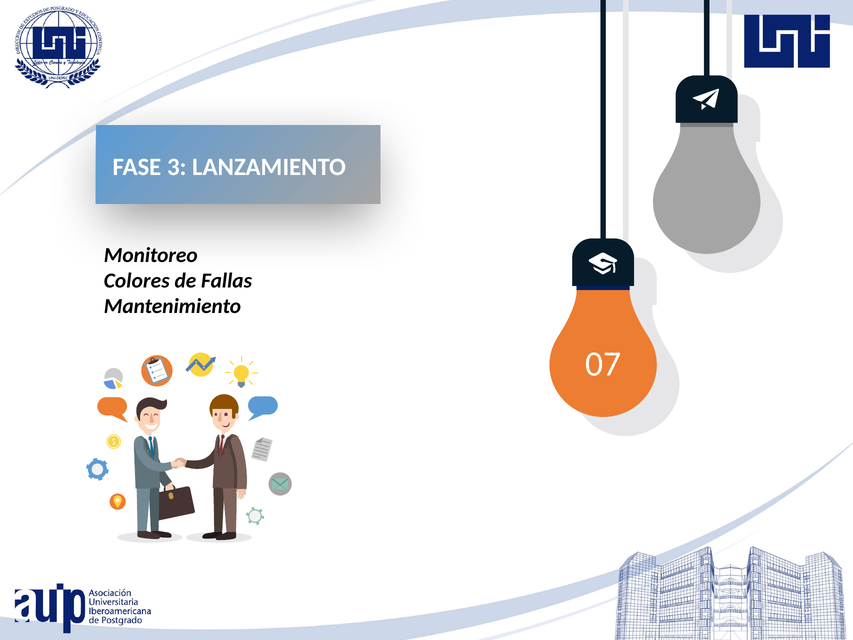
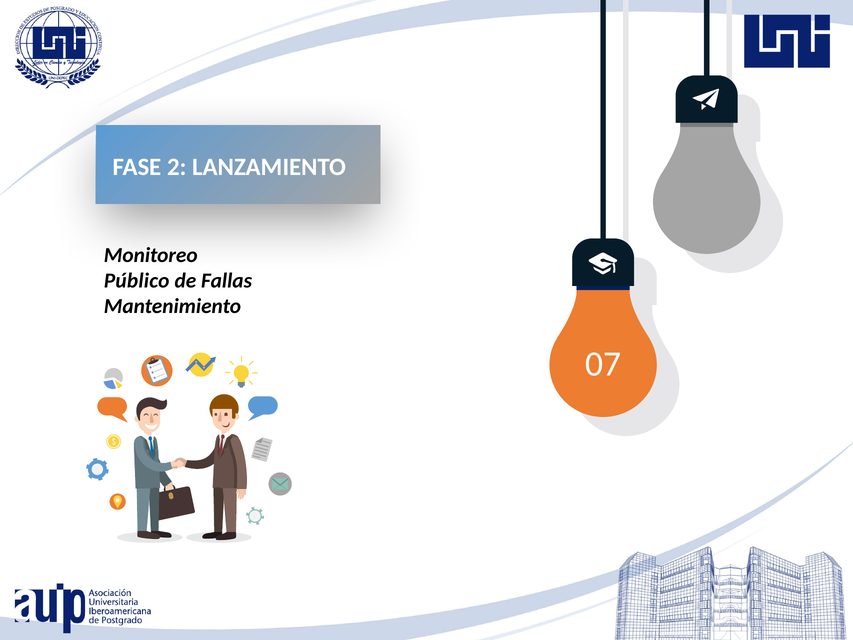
3: 3 -> 2
Colores: Colores -> Público
